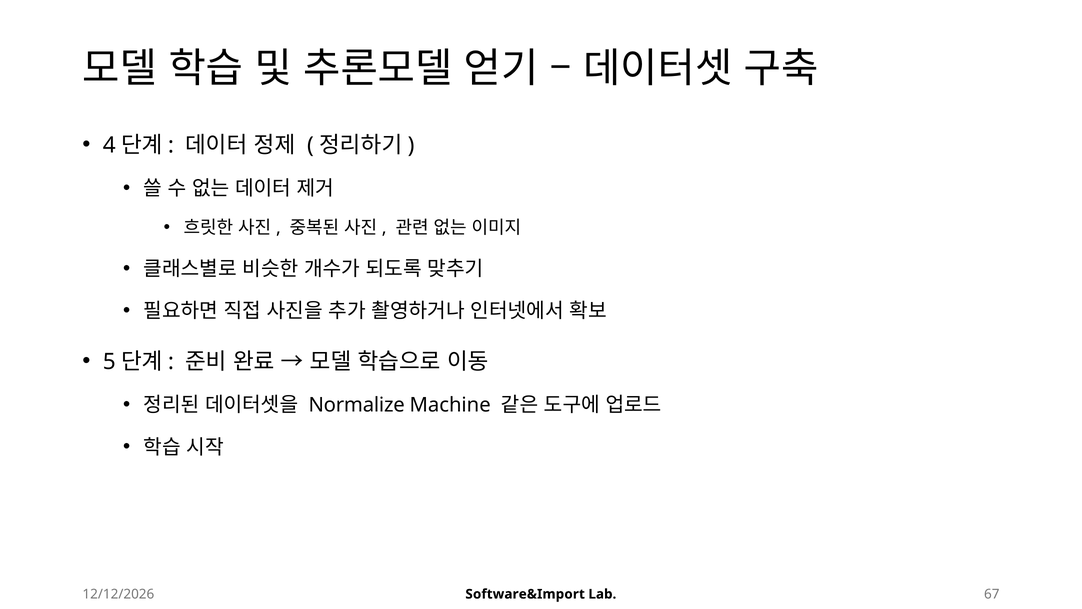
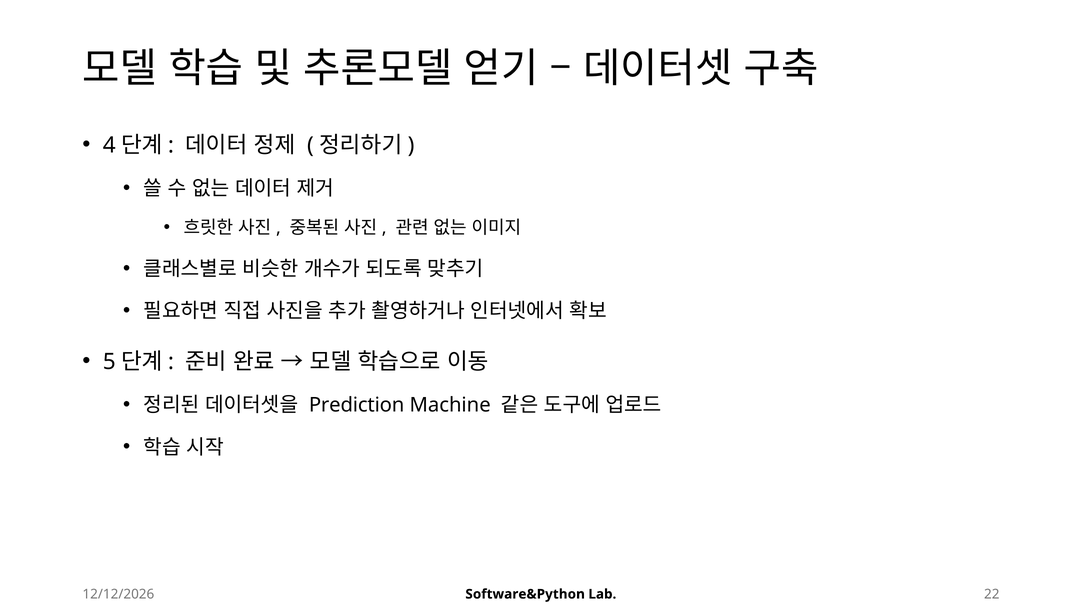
Normalize: Normalize -> Prediction
Software&Import: Software&Import -> Software&Python
67: 67 -> 22
